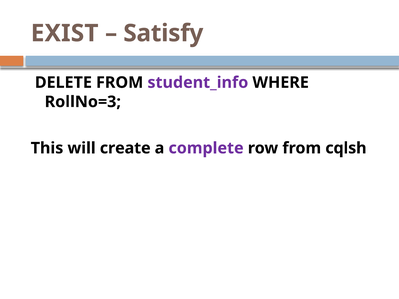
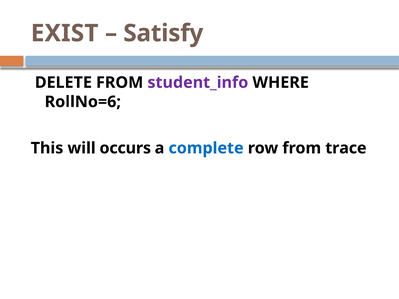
RollNo=3: RollNo=3 -> RollNo=6
create: create -> occurs
complete colour: purple -> blue
cqlsh: cqlsh -> trace
